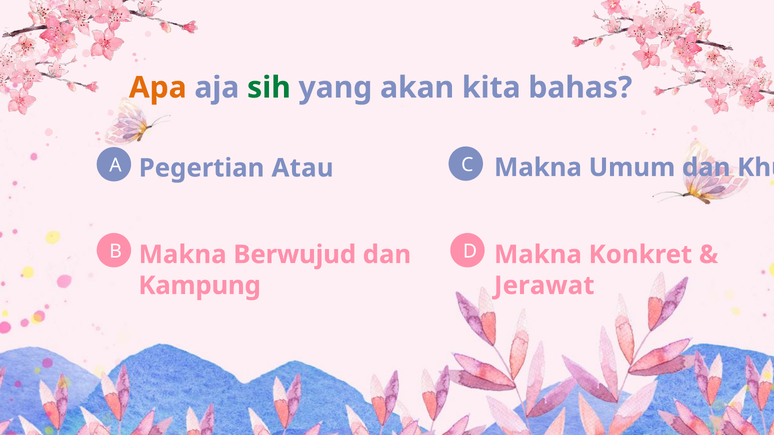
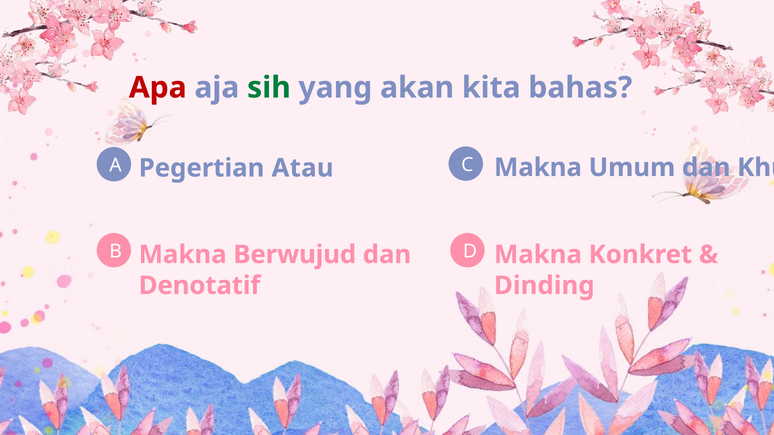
Apa colour: orange -> red
Kampung: Kampung -> Denotatif
Jerawat: Jerawat -> Dinding
